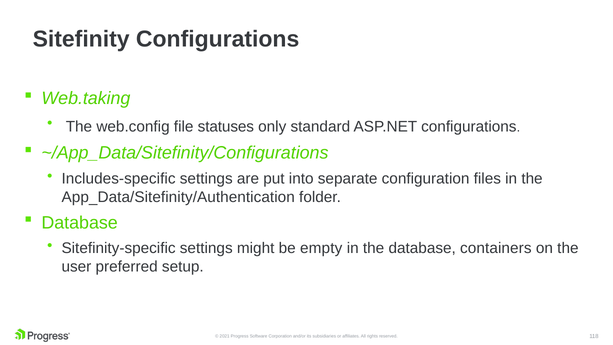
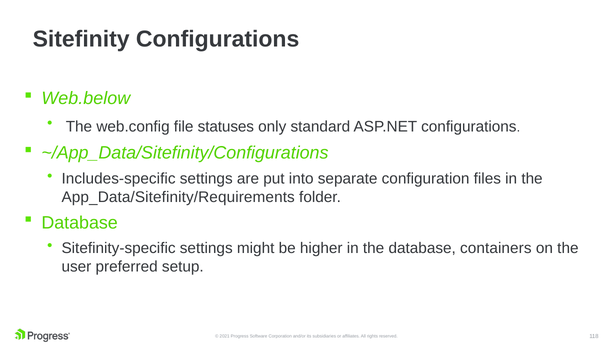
Web.taking: Web.taking -> Web.below
App_Data/Sitefinity/Authentication: App_Data/Sitefinity/Authentication -> App_Data/Sitefinity/Requirements
empty: empty -> higher
